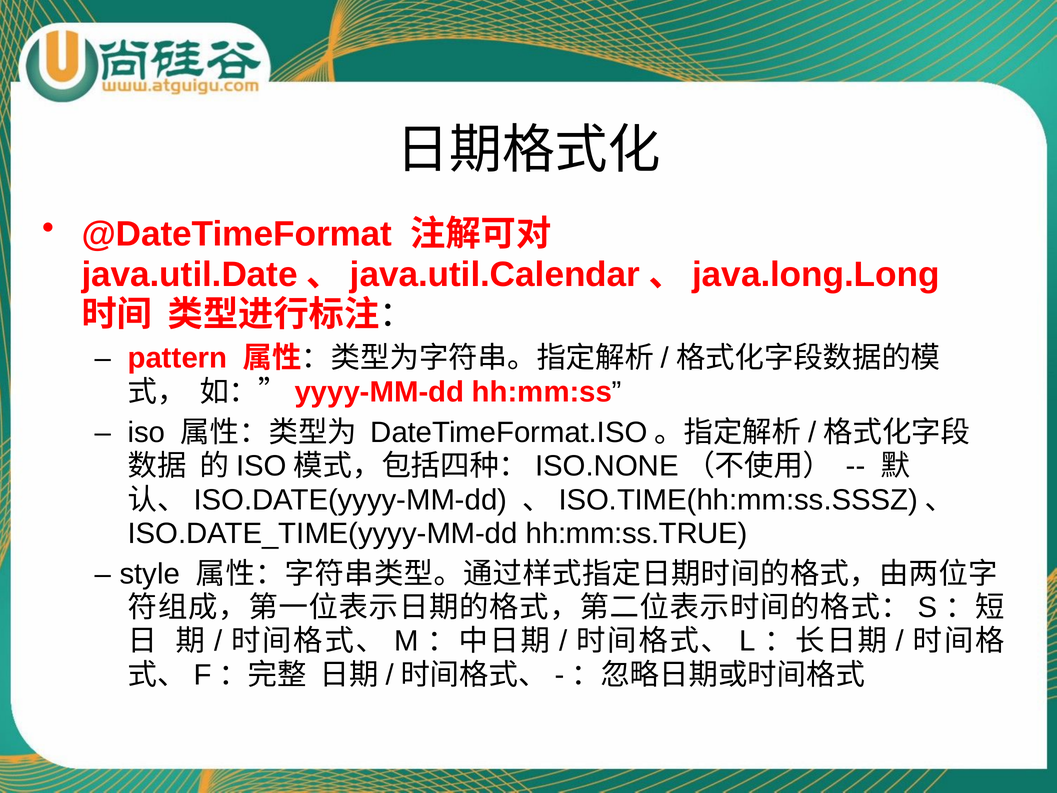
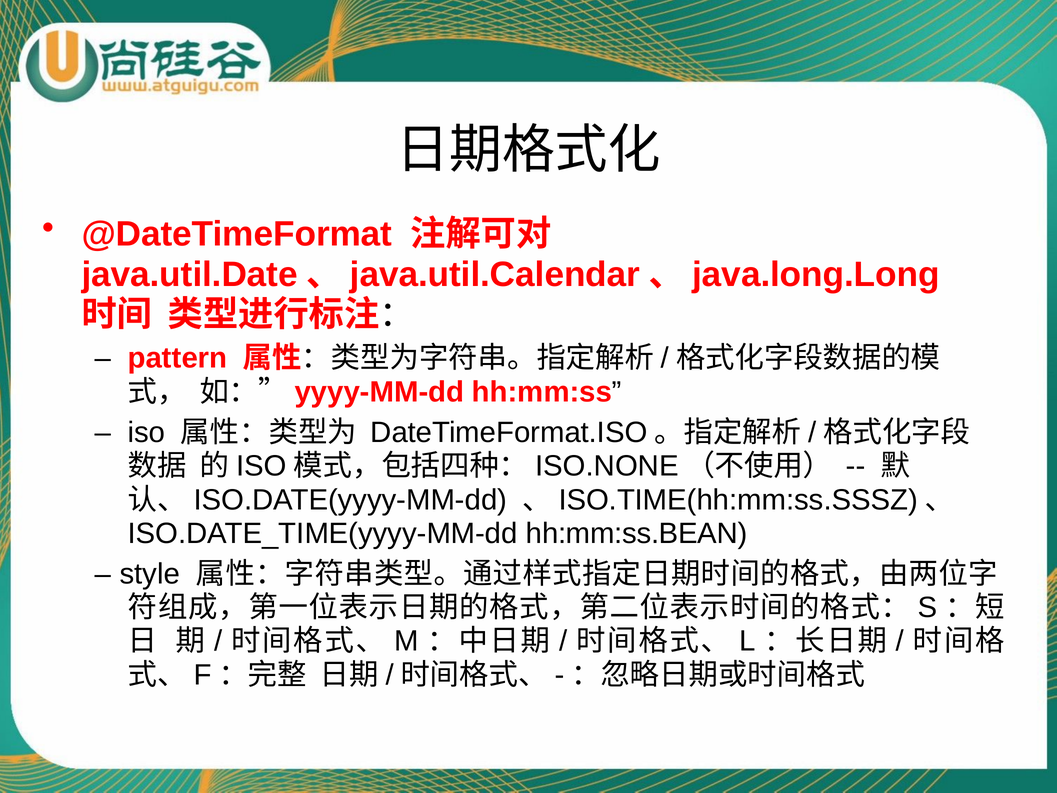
hh:mm:ss.TRUE: hh:mm:ss.TRUE -> hh:mm:ss.BEAN
